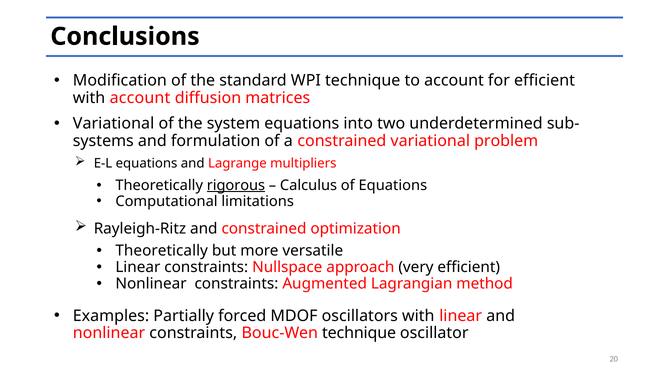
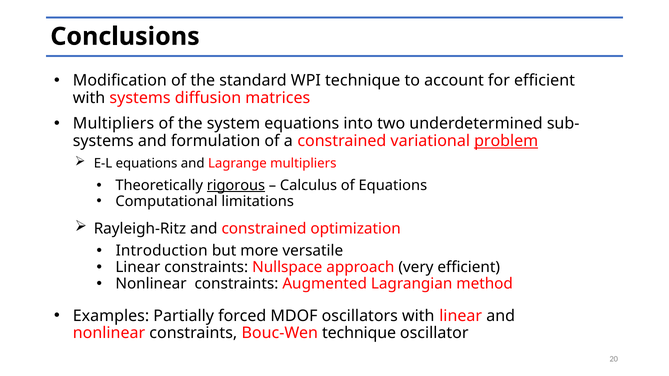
with account: account -> systems
Variational at (114, 124): Variational -> Multipliers
problem underline: none -> present
Theoretically at (162, 251): Theoretically -> Introduction
